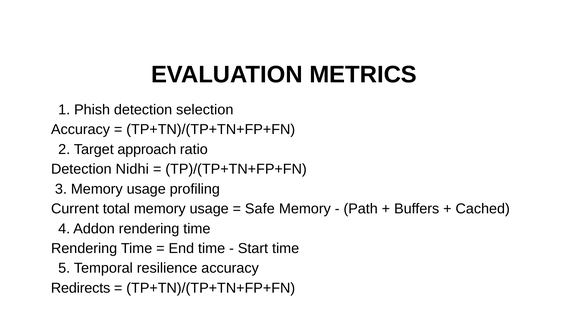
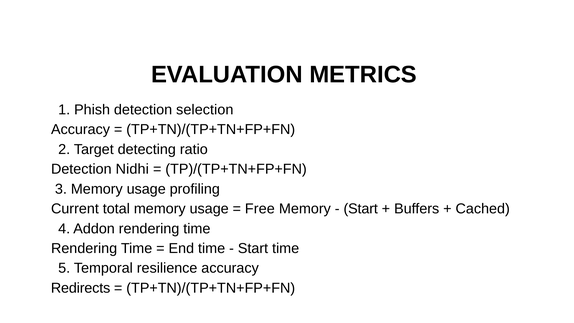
approach: approach -> detecting
Safe: Safe -> Free
Path at (361, 209): Path -> Start
